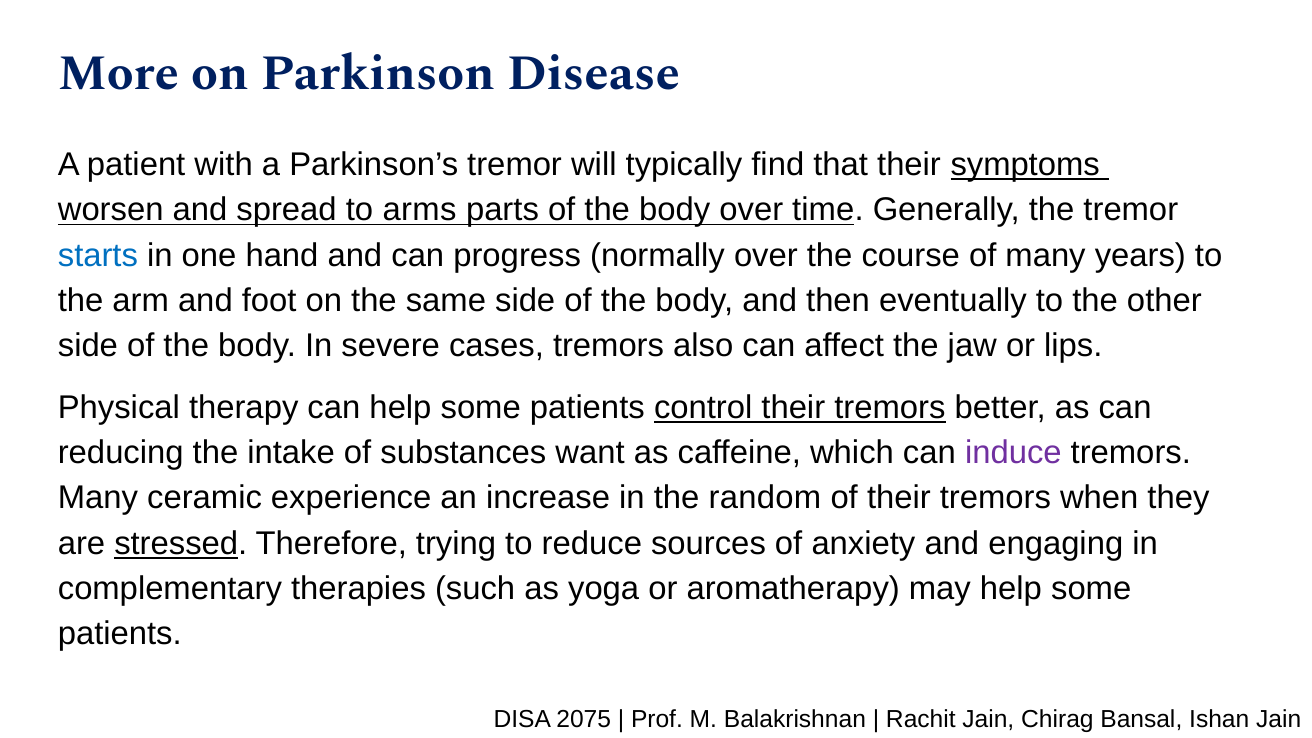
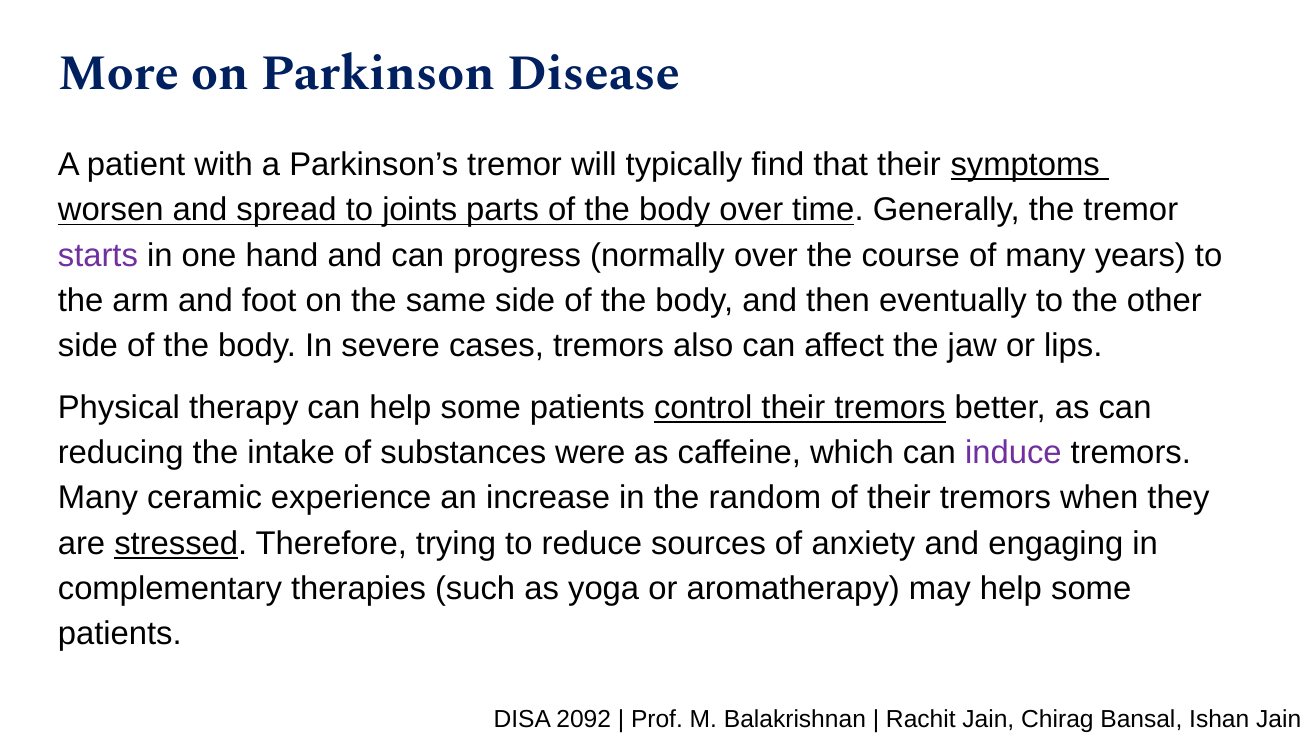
arms: arms -> joints
starts colour: blue -> purple
want: want -> were
2075: 2075 -> 2092
